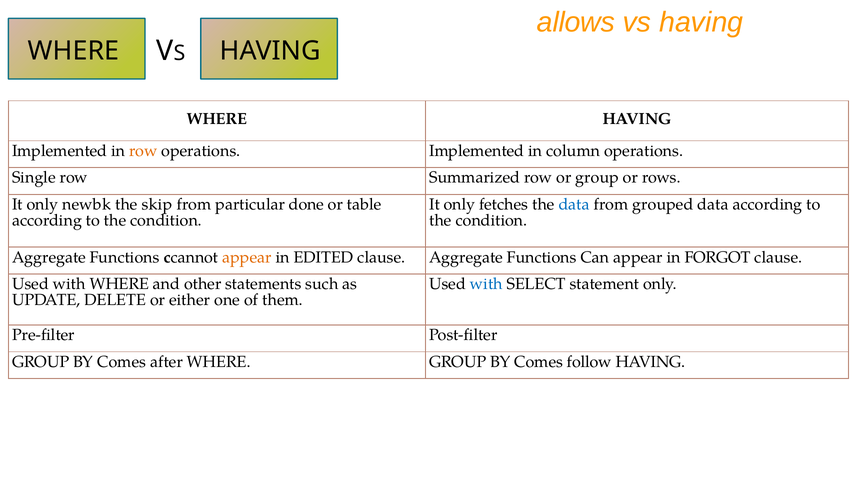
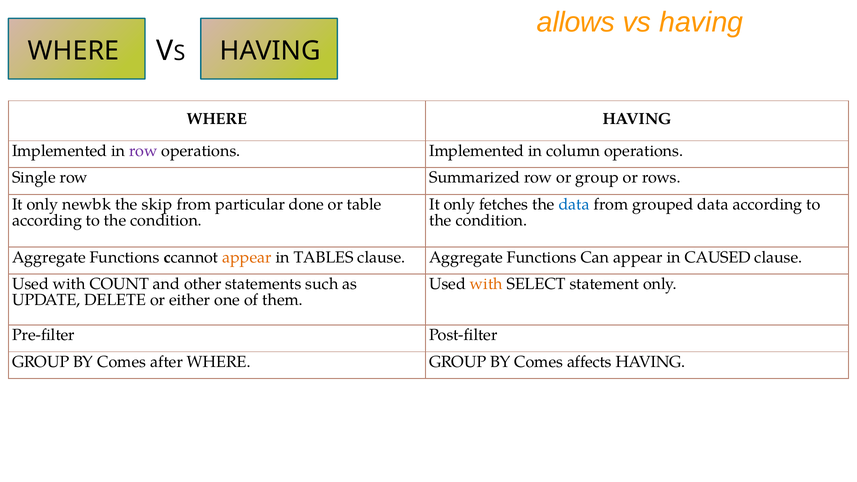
row at (143, 151) colour: orange -> purple
EDITED: EDITED -> TABLES
FORGOT: FORGOT -> CAUSED
with WHERE: WHERE -> COUNT
with at (486, 284) colour: blue -> orange
follow: follow -> affects
